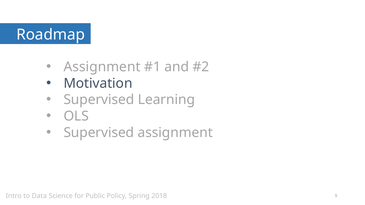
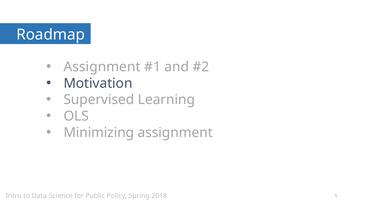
Supervised at (99, 133): Supervised -> Minimizing
